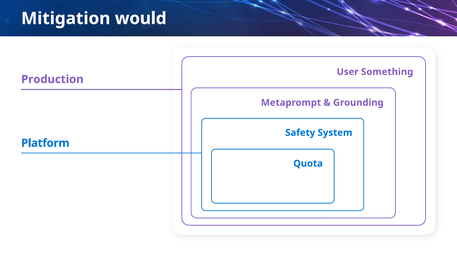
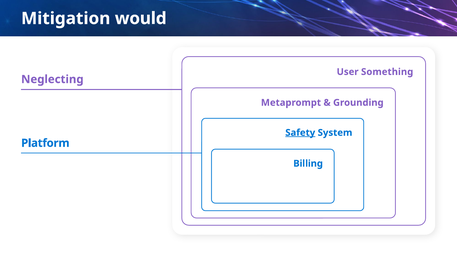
Production: Production -> Neglecting
Safety underline: none -> present
Quota: Quota -> Billing
